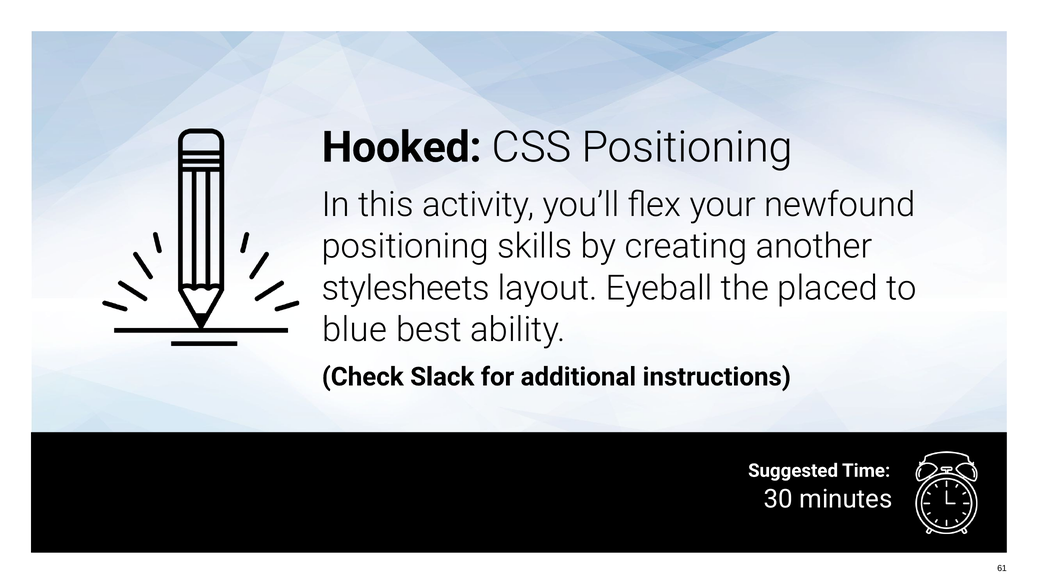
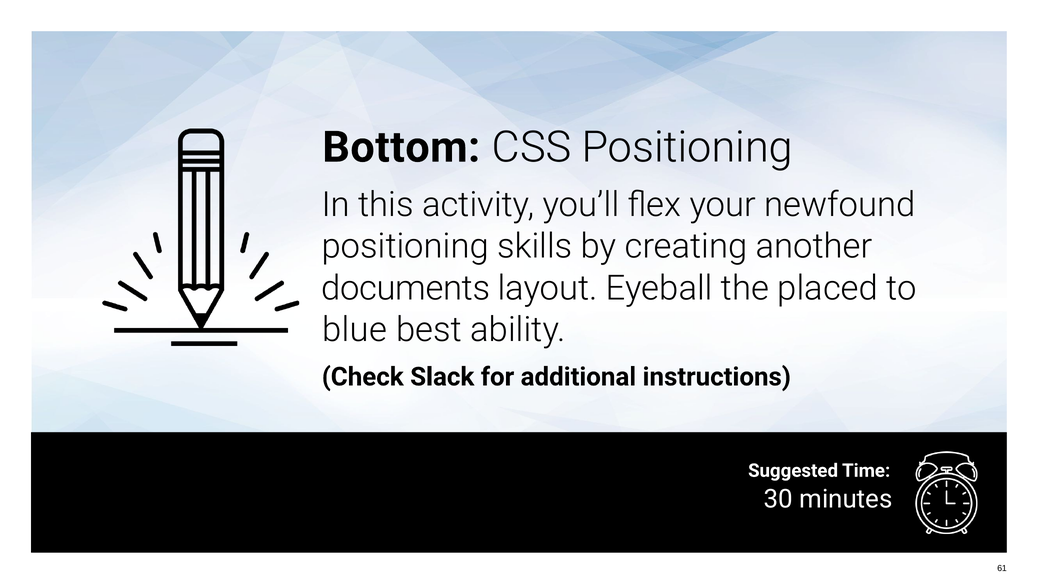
Hooked: Hooked -> Bottom
stylesheets: stylesheets -> documents
